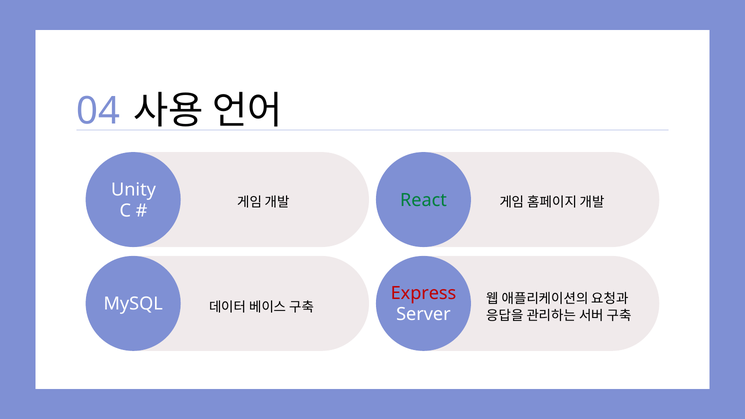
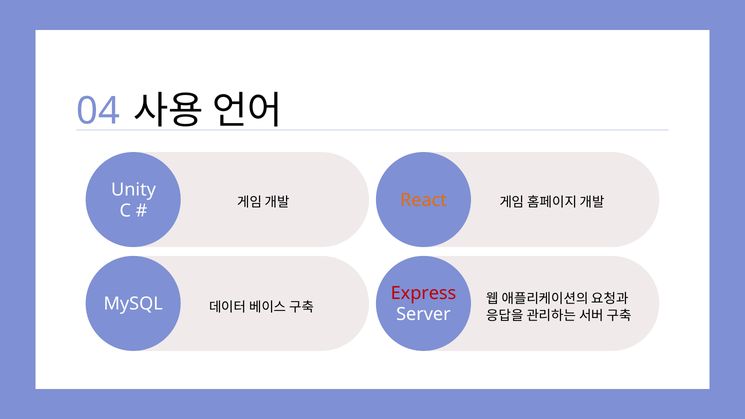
React colour: green -> orange
